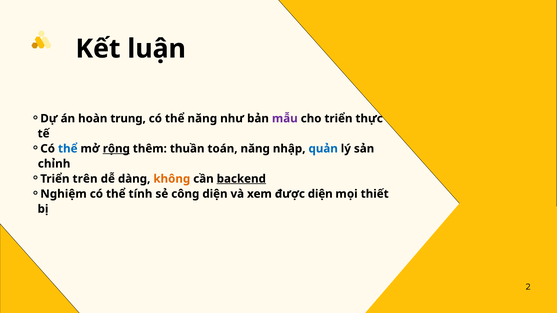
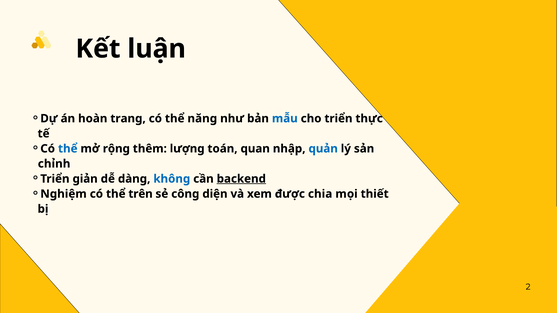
trung: trung -> trang
mẫu colour: purple -> blue
rộng underline: present -> none
thuần: thuần -> lượng
toán năng: năng -> quan
trên: trên -> giản
không colour: orange -> blue
tính: tính -> trên
được diện: diện -> chia
